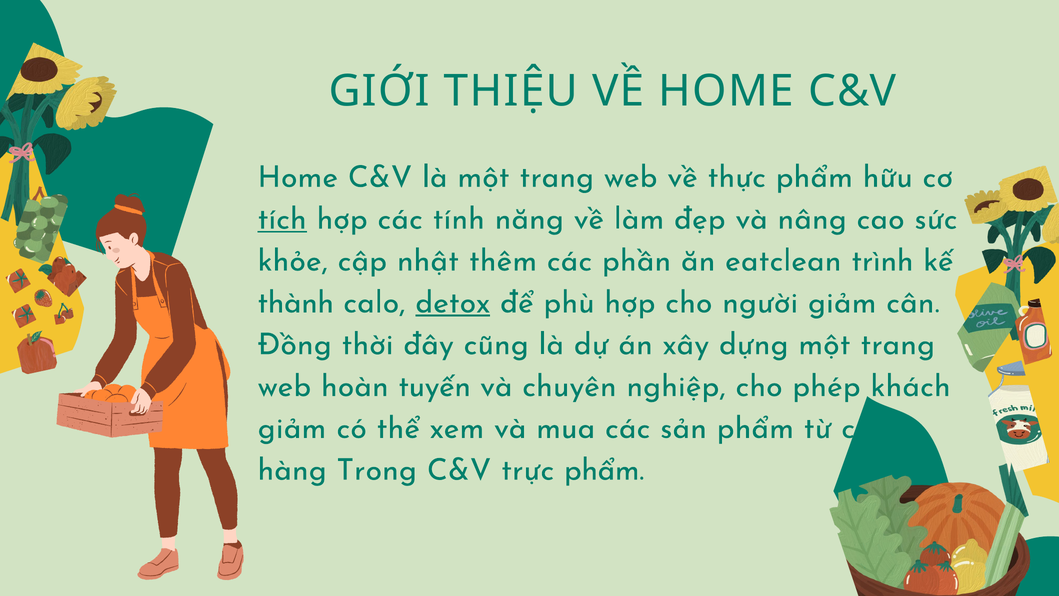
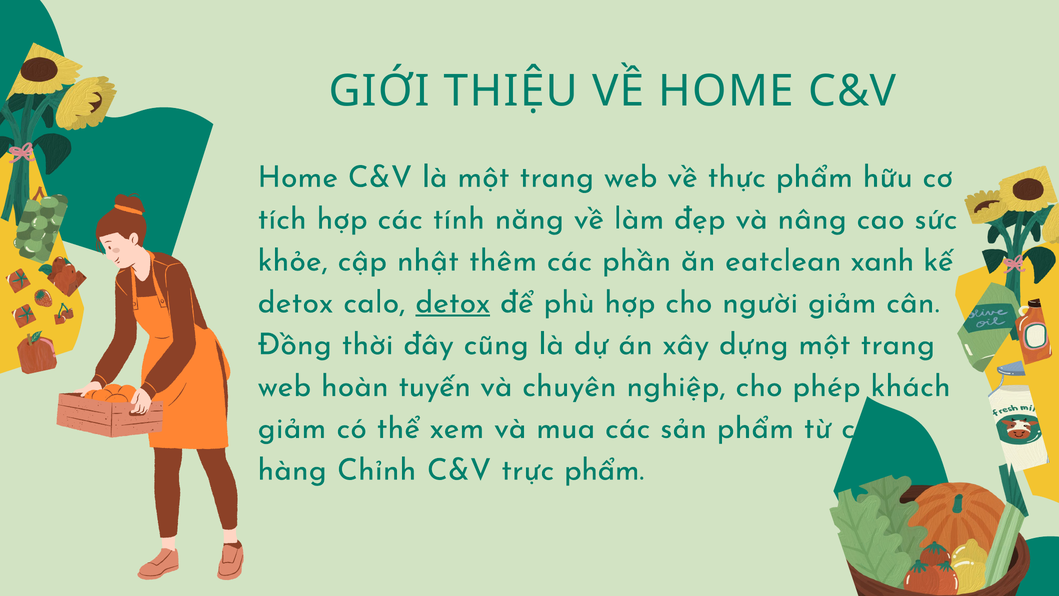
tích underline: present -> none
trình: trình -> xanh
thành at (296, 302): thành -> detox
Trong: Trong -> Chỉnh
